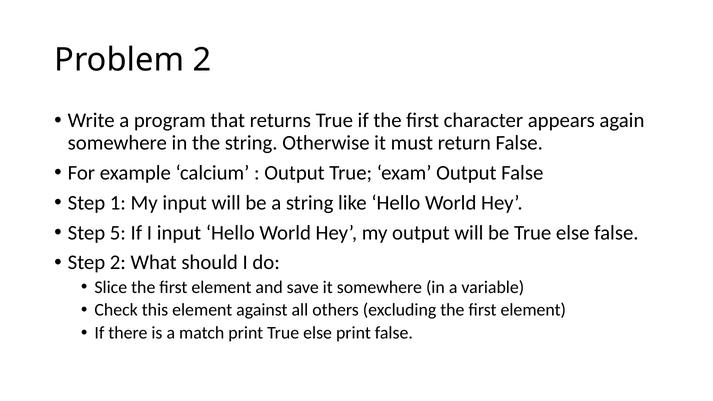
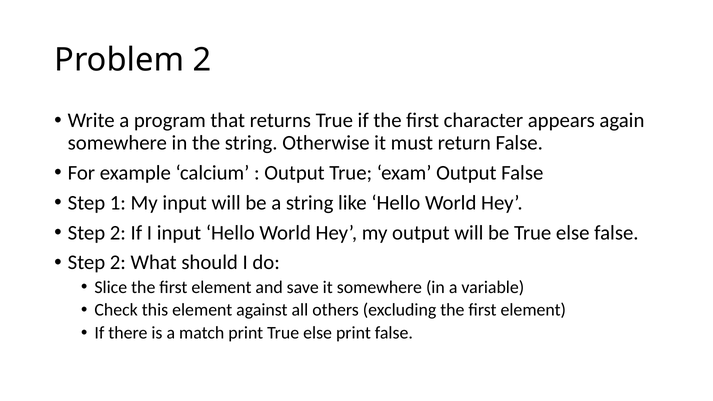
5 at (118, 233): 5 -> 2
